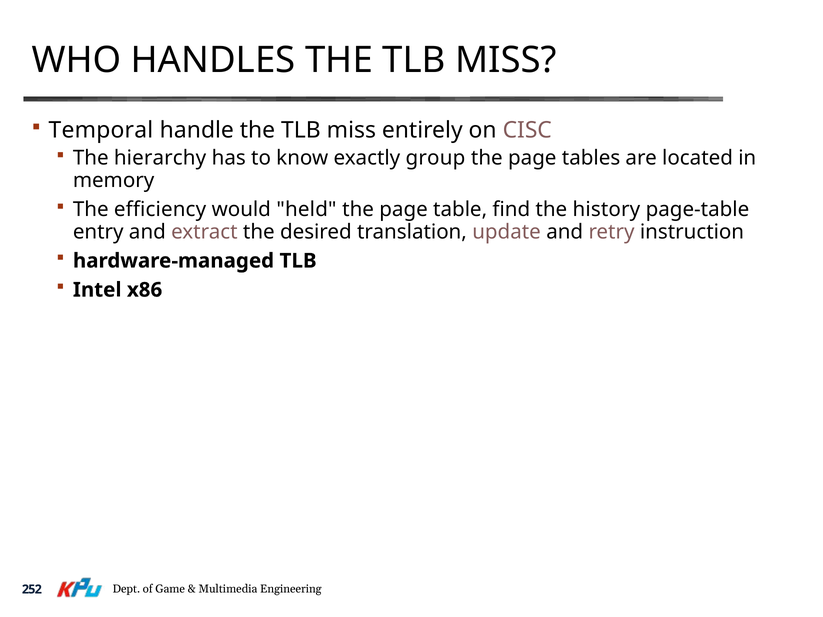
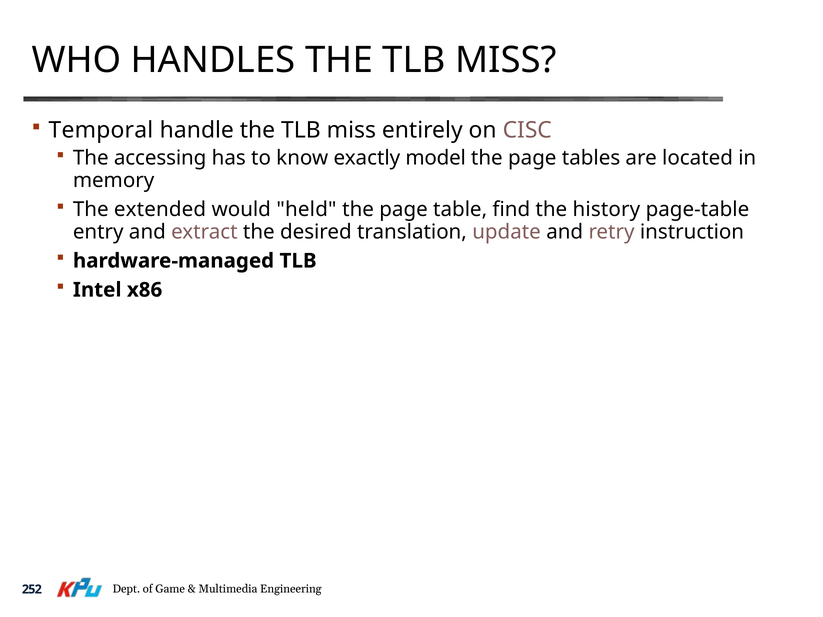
hierarchy: hierarchy -> accessing
group: group -> model
efficiency: efficiency -> extended
